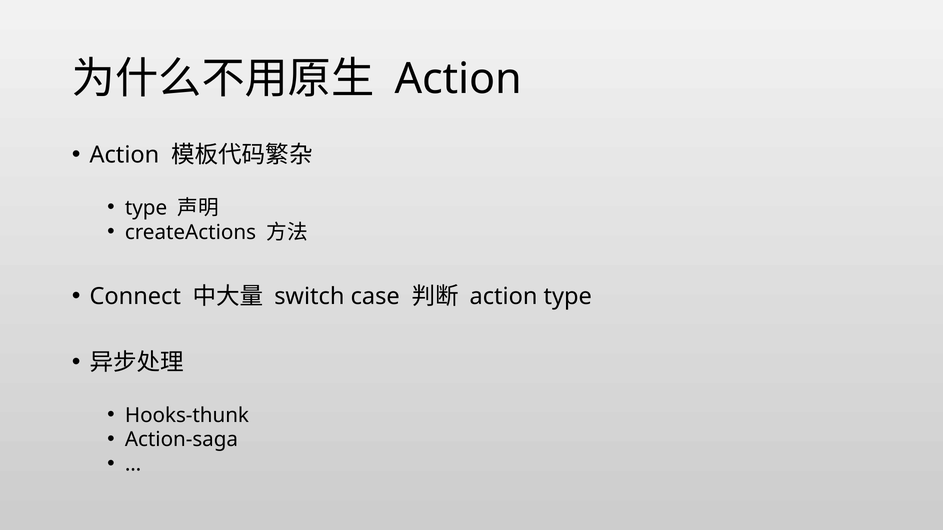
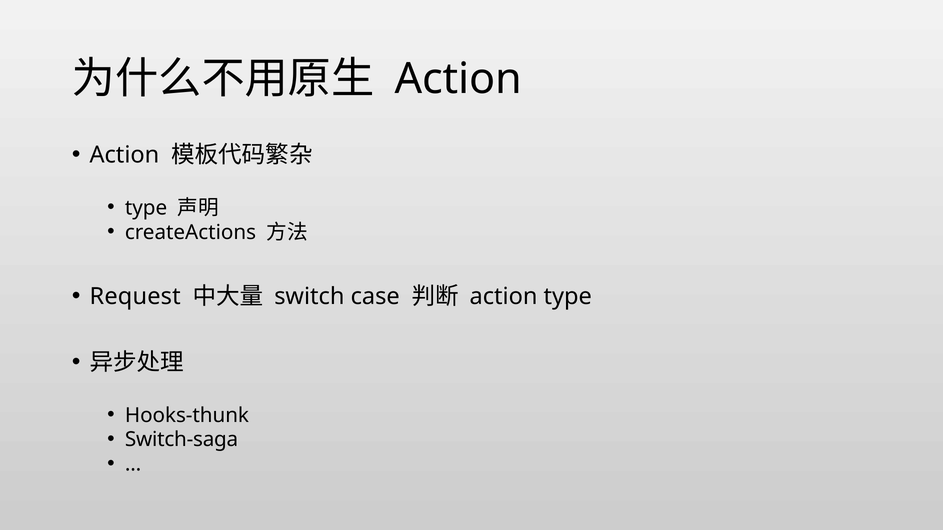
Connect: Connect -> Request
Action-saga: Action-saga -> Switch-saga
